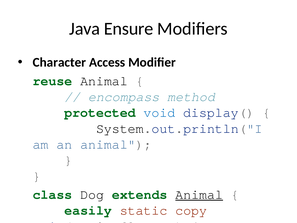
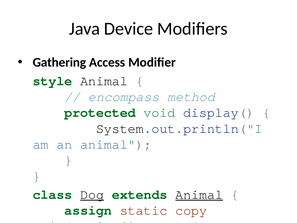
Ensure: Ensure -> Device
Character: Character -> Gathering
reuse: reuse -> style
void colour: blue -> green
Dog at (92, 194) underline: none -> present
easily: easily -> assign
